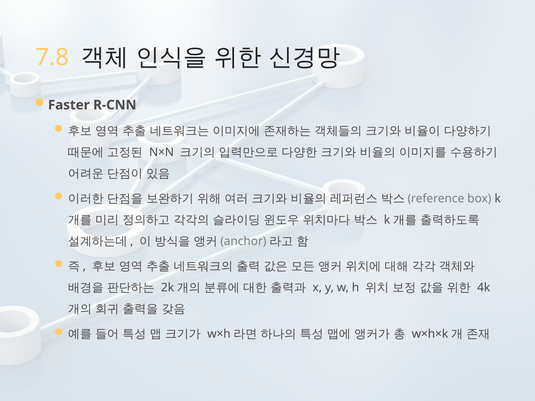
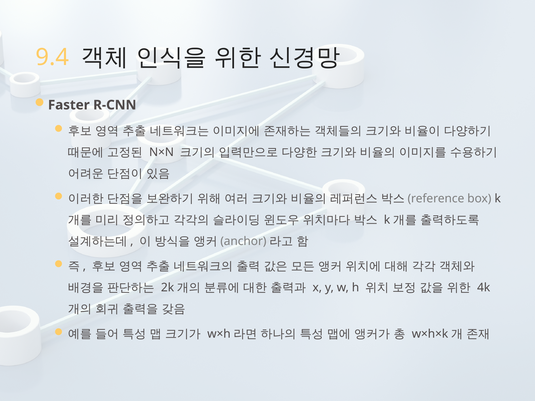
7.8: 7.8 -> 9.4
